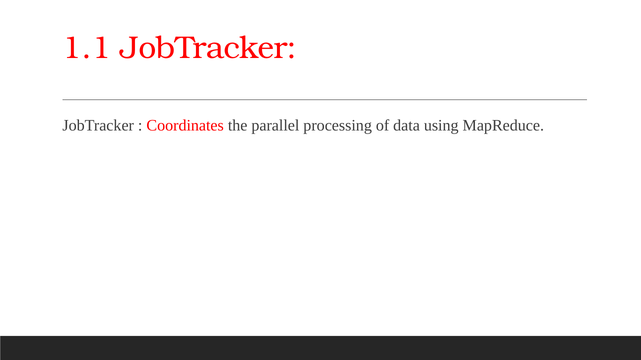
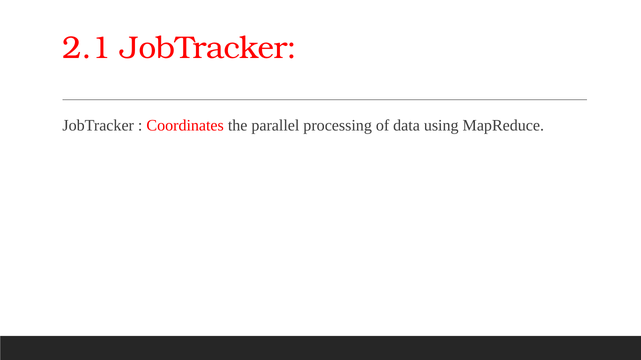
1.1: 1.1 -> 2.1
